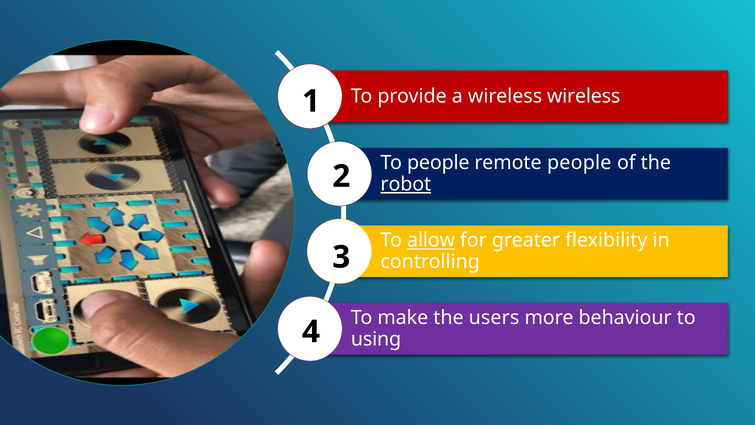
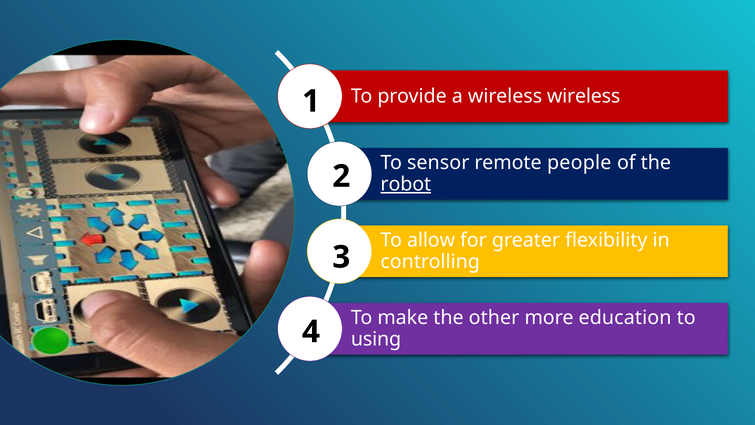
To people: people -> sensor
allow underline: present -> none
users: users -> other
behaviour: behaviour -> education
